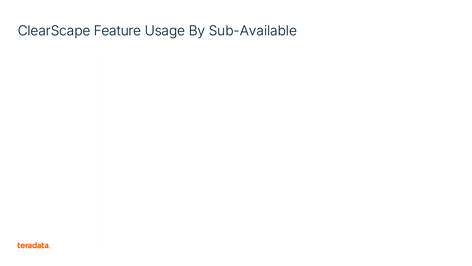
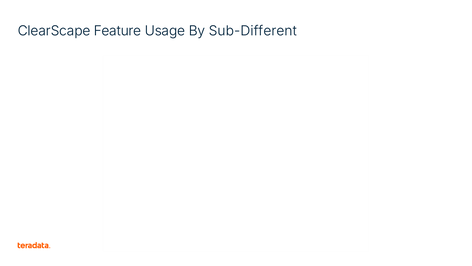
Sub-Available: Sub-Available -> Sub-Different
